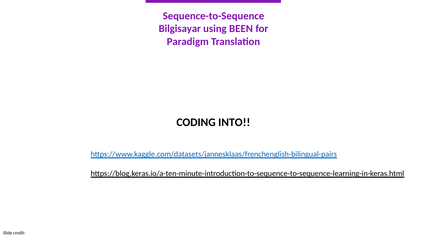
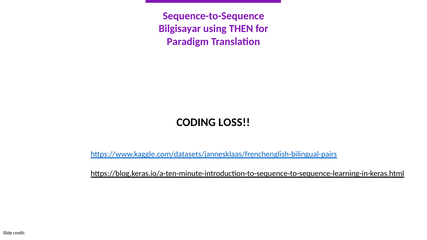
BEEN: BEEN -> THEN
INTO: INTO -> LOSS
